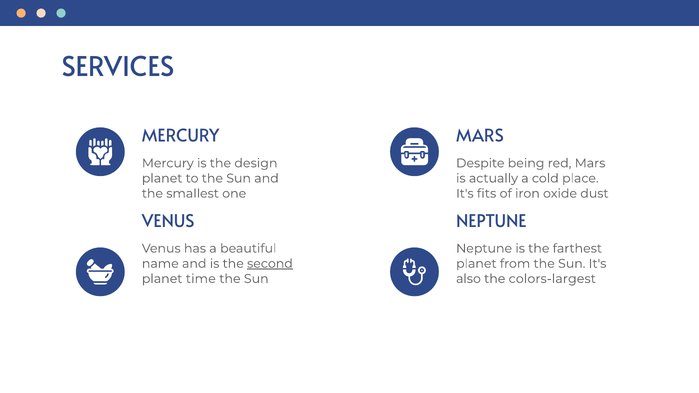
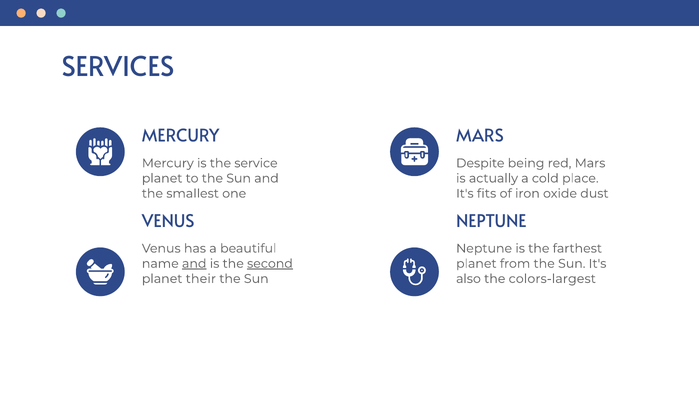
design: design -> service
and at (194, 264) underline: none -> present
time: time -> their
